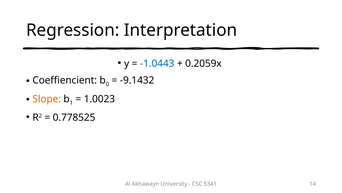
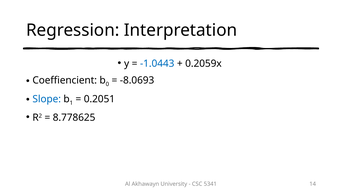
-9.1432: -9.1432 -> -8.0693
Slope colour: orange -> blue
1.0023: 1.0023 -> 0.2051
0.778525: 0.778525 -> 8.778625
